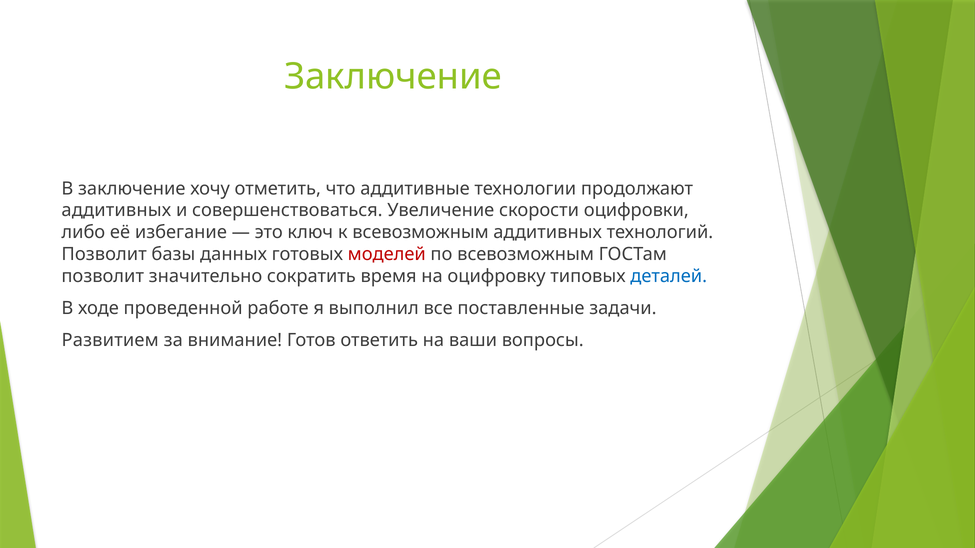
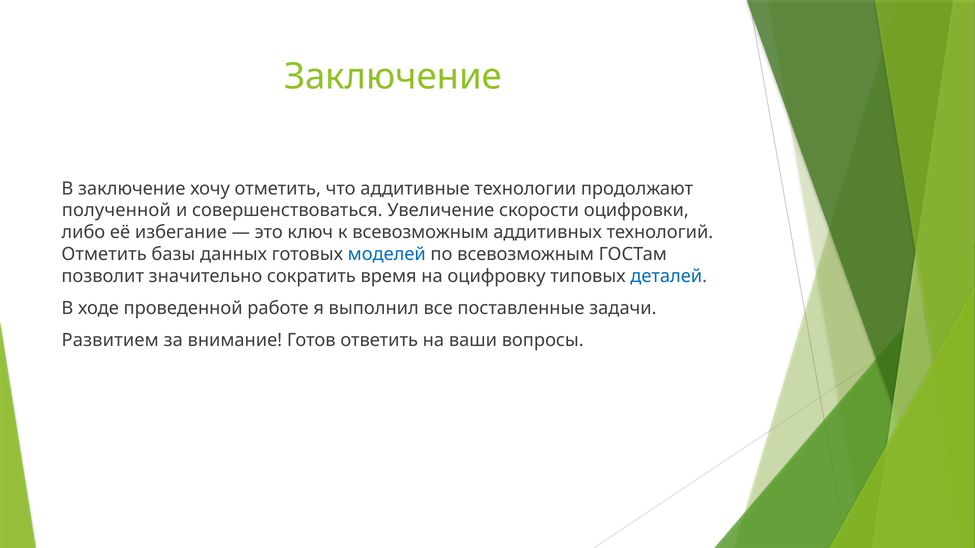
аддитивных at (116, 211): аддитивных -> полученной
Позволит at (104, 255): Позволит -> Отметить
моделей colour: red -> blue
